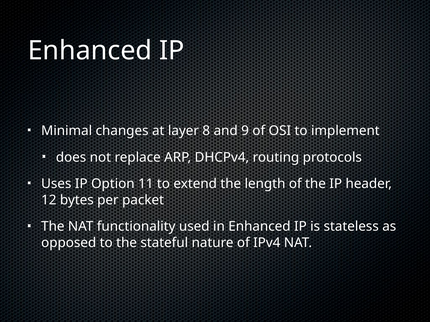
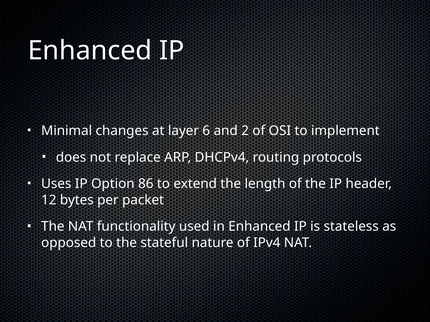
8: 8 -> 6
9: 9 -> 2
11: 11 -> 86
